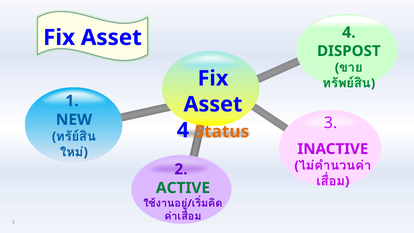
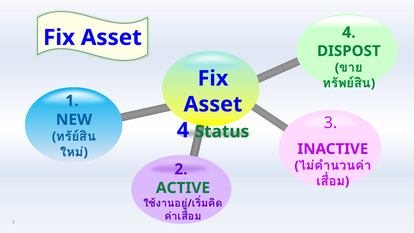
Status colour: orange -> green
